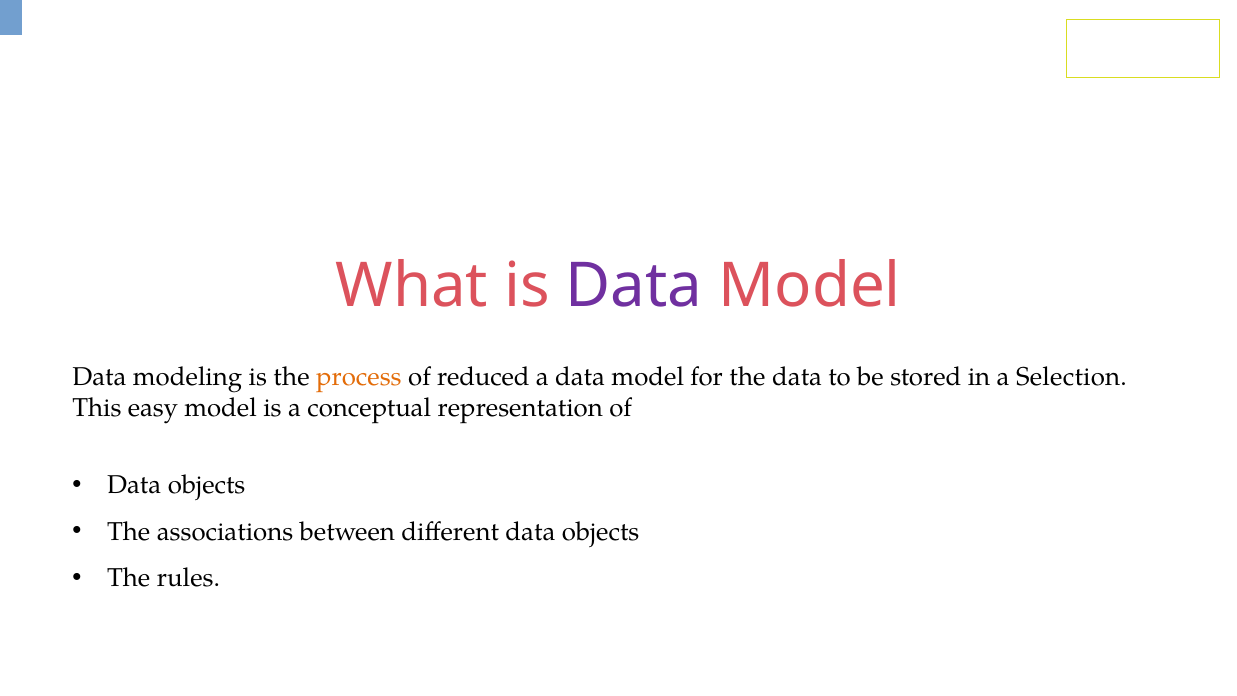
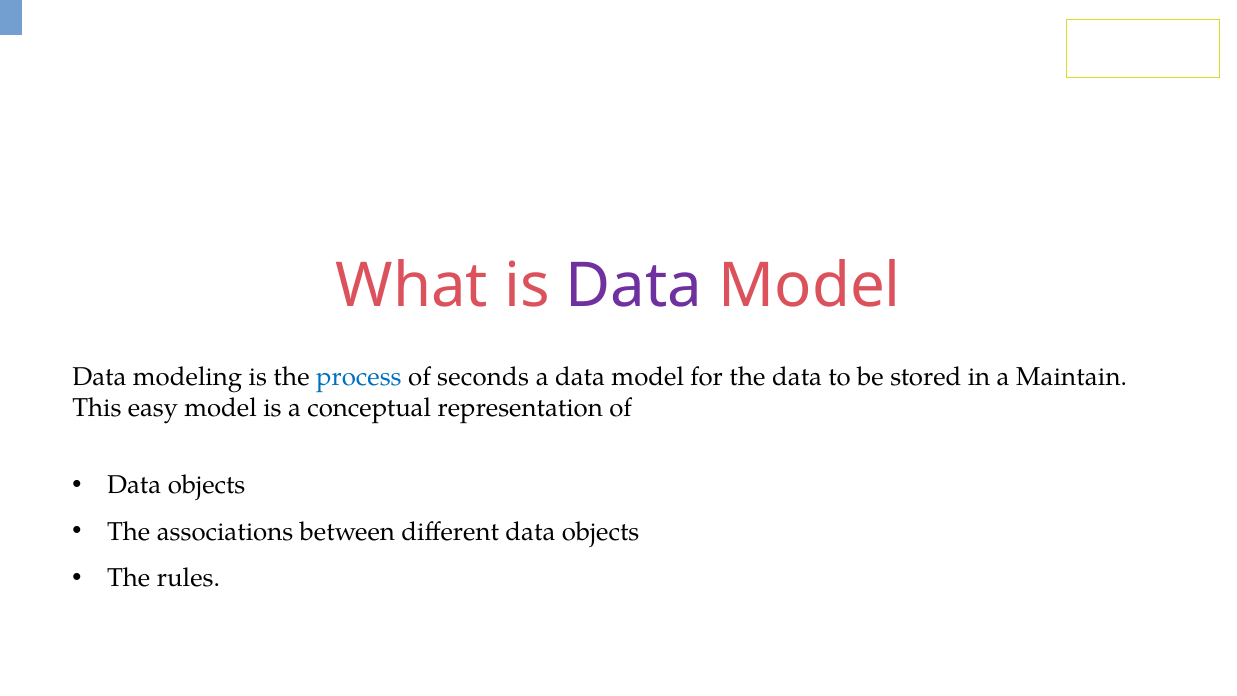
process colour: orange -> blue
reduced: reduced -> seconds
Selection: Selection -> Maintain
